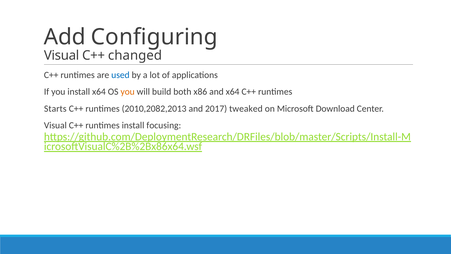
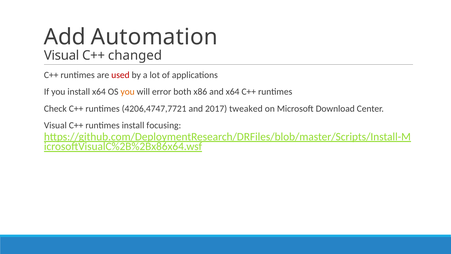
Configuring: Configuring -> Automation
used colour: blue -> red
build: build -> error
Starts: Starts -> Check
2010,2082,2013: 2010,2082,2013 -> 4206,4747,7721
